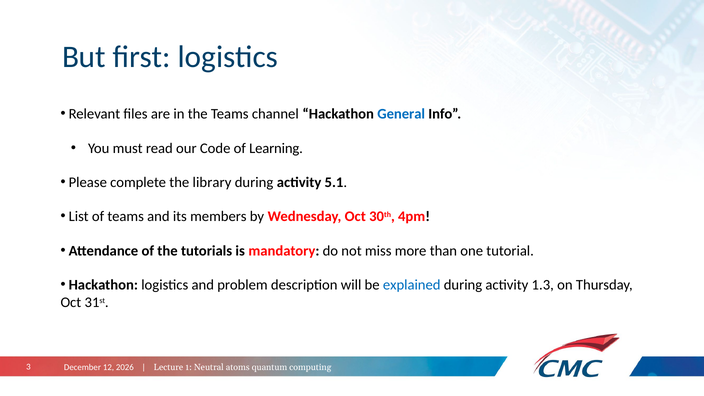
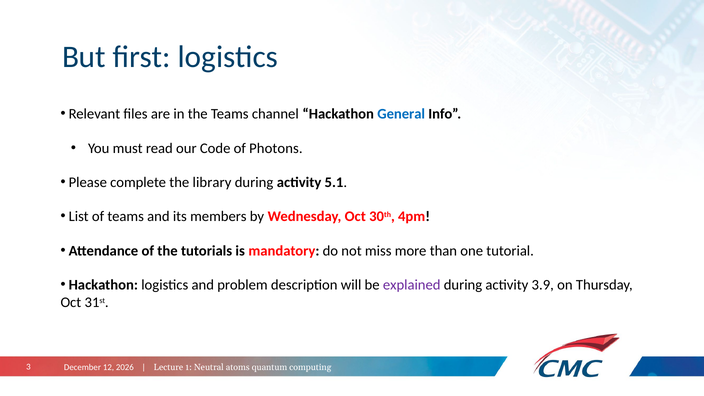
Learning: Learning -> Photons
explained colour: blue -> purple
1.3: 1.3 -> 3.9
